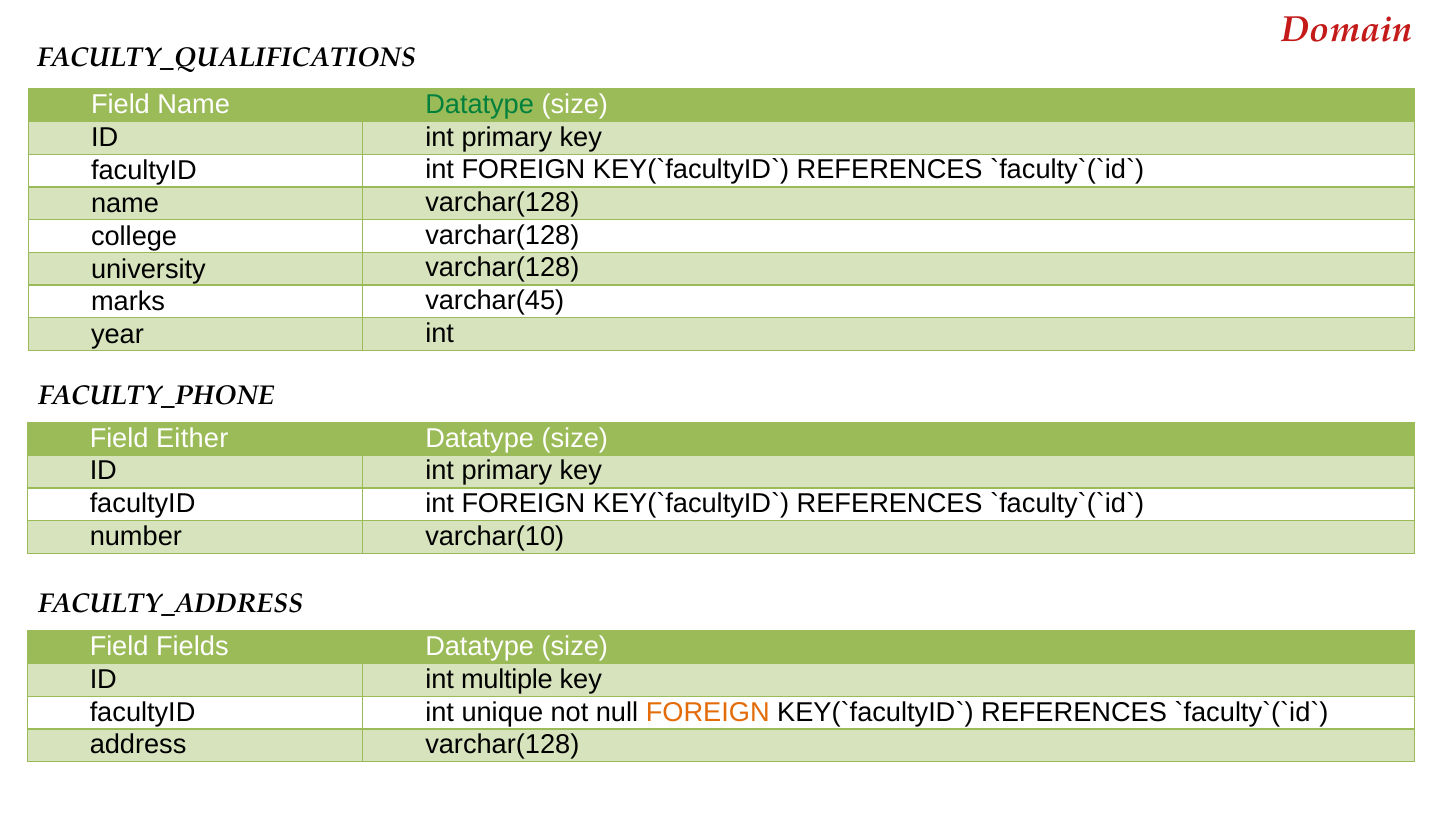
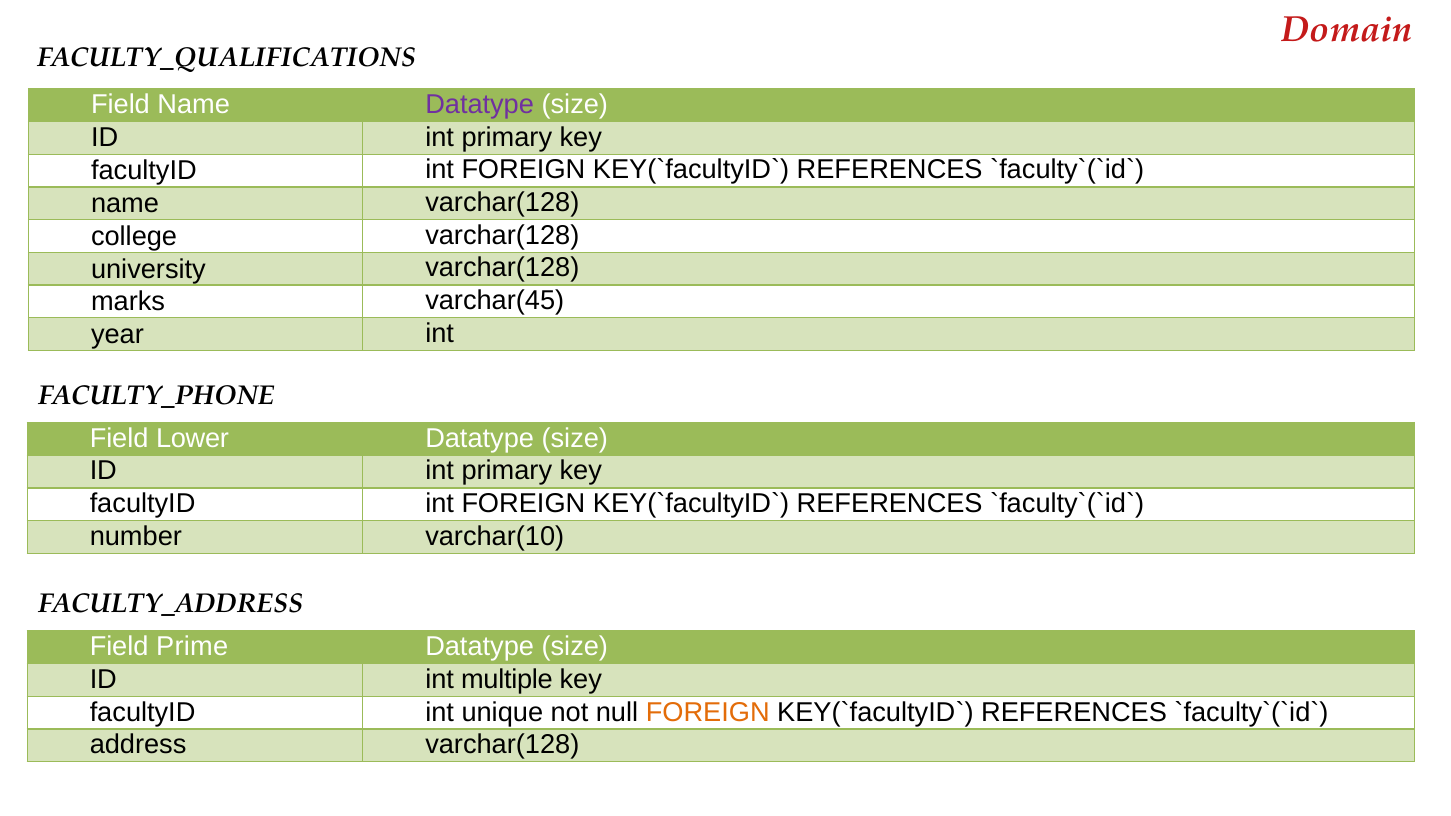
Datatype at (480, 105) colour: green -> purple
Either: Either -> Lower
Fields: Fields -> Prime
